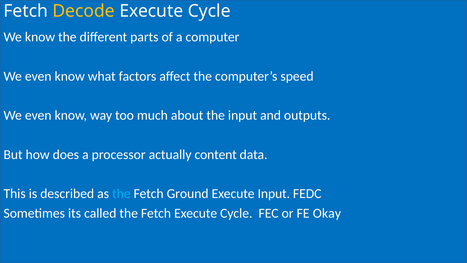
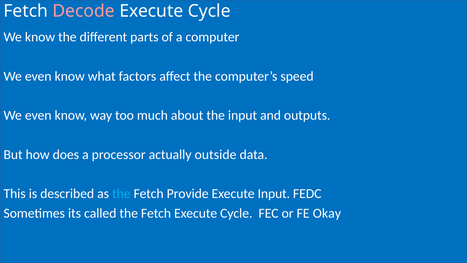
Decode colour: yellow -> pink
content: content -> outside
Ground: Ground -> Provide
